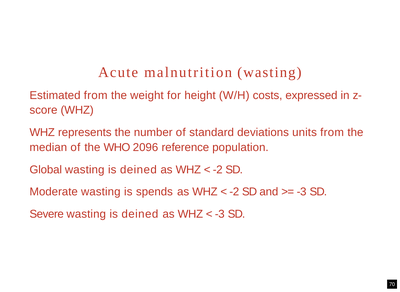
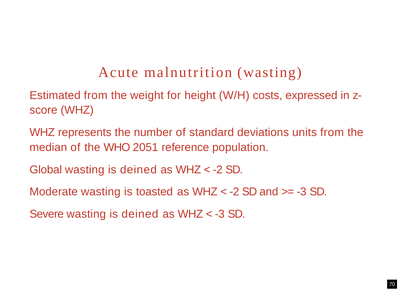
2096: 2096 -> 2051
spends: spends -> toasted
